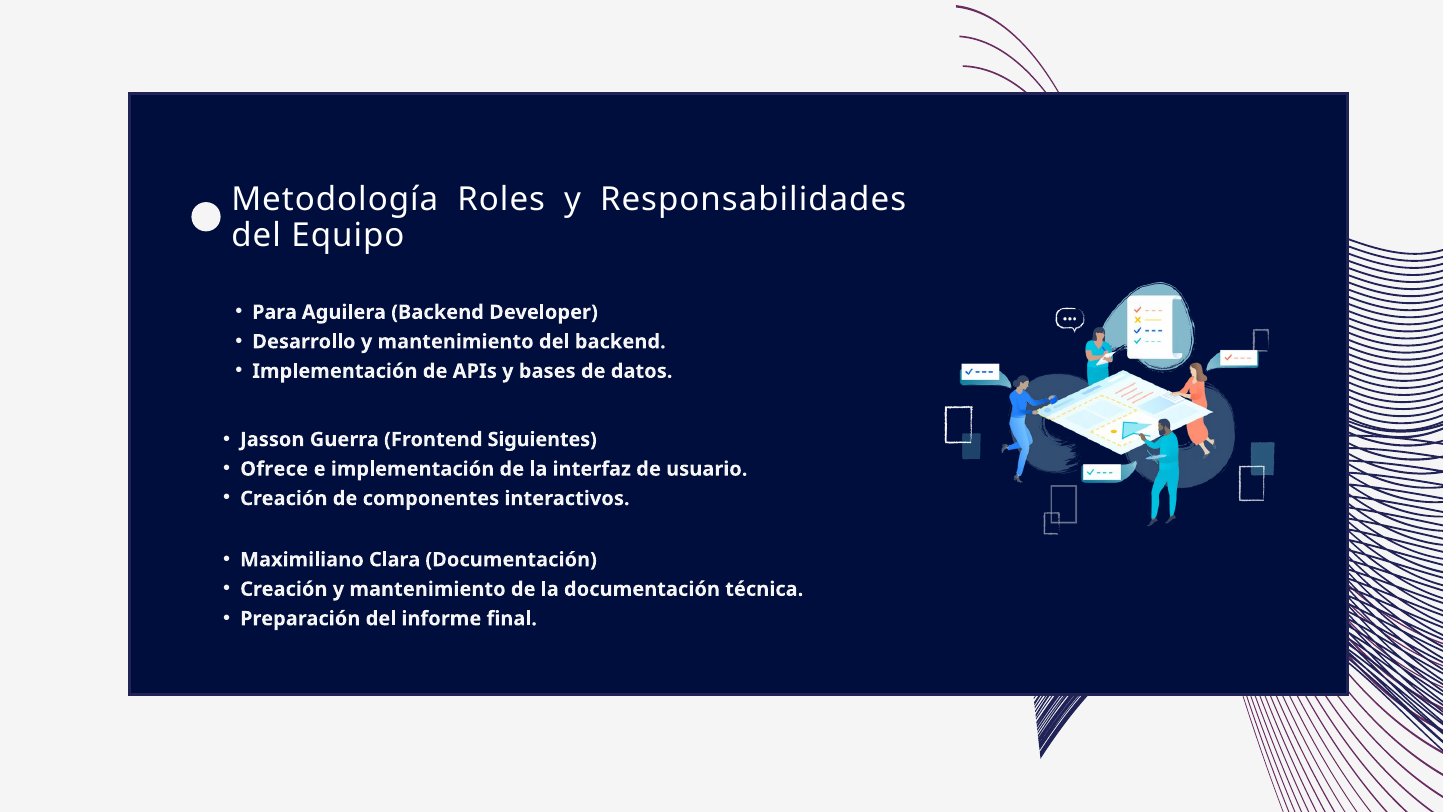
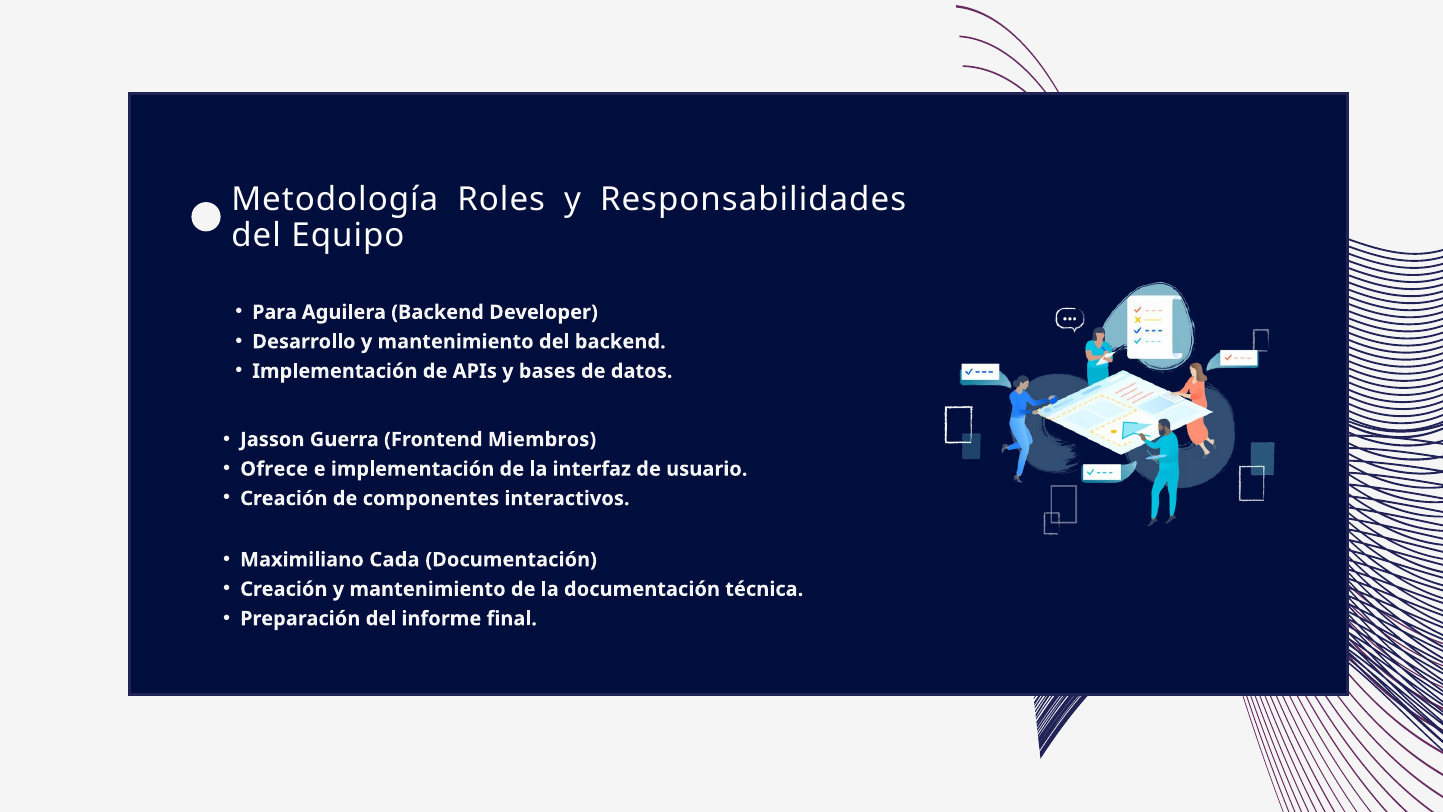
Siguientes: Siguientes -> Miembros
Clara: Clara -> Cada
